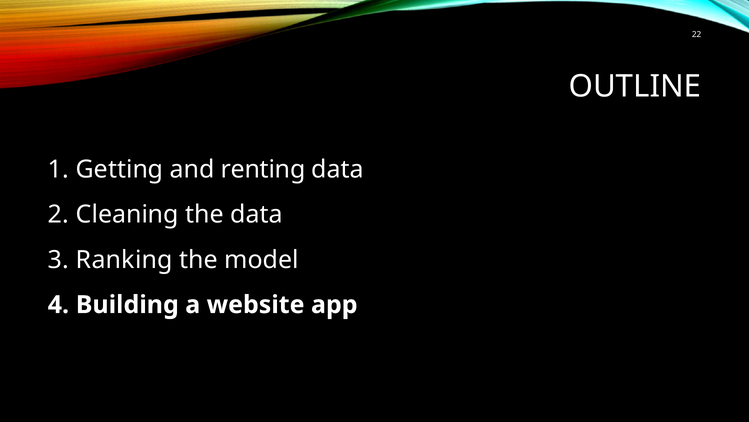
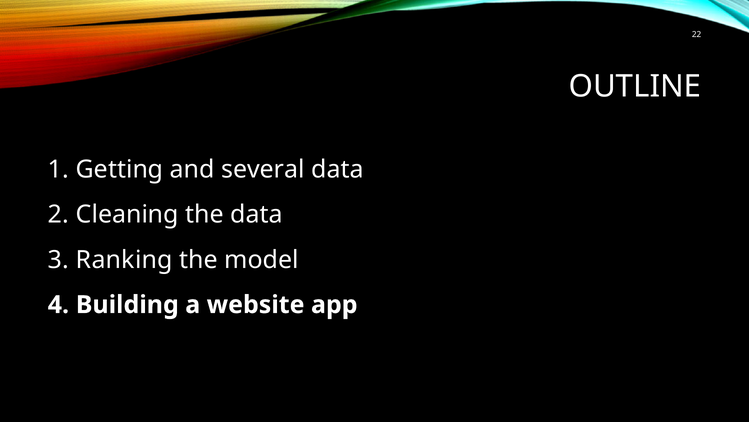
renting: renting -> several
